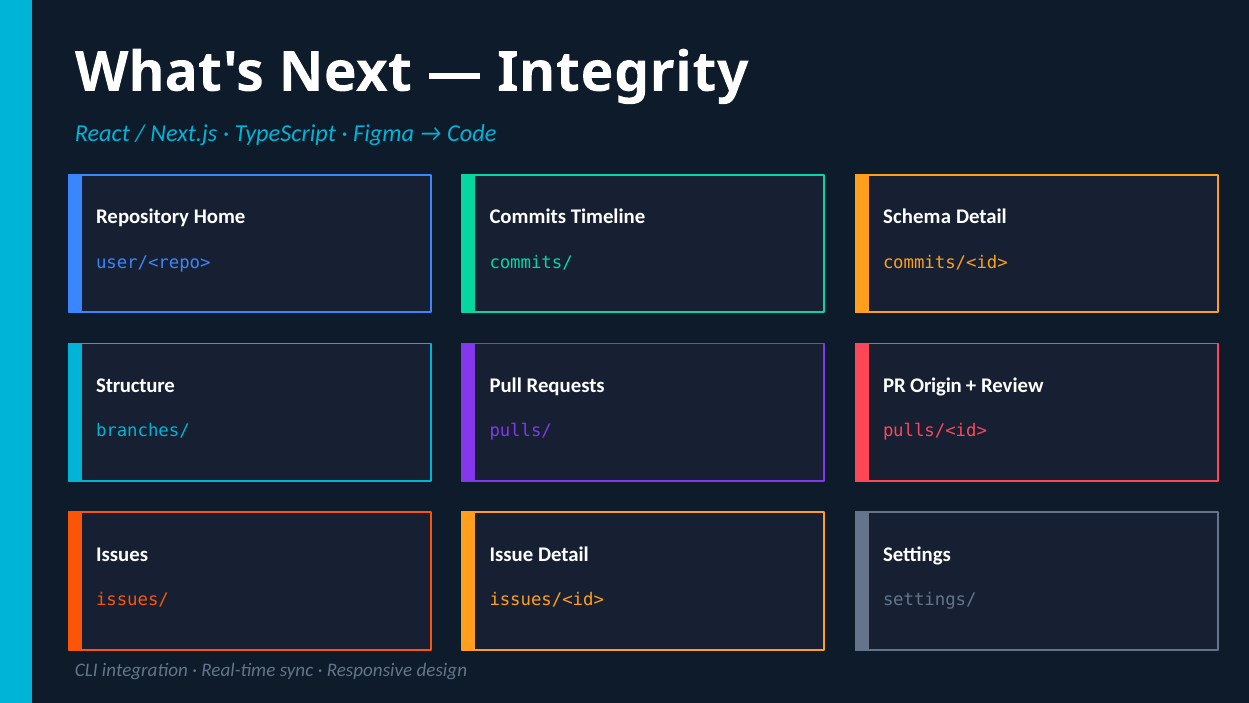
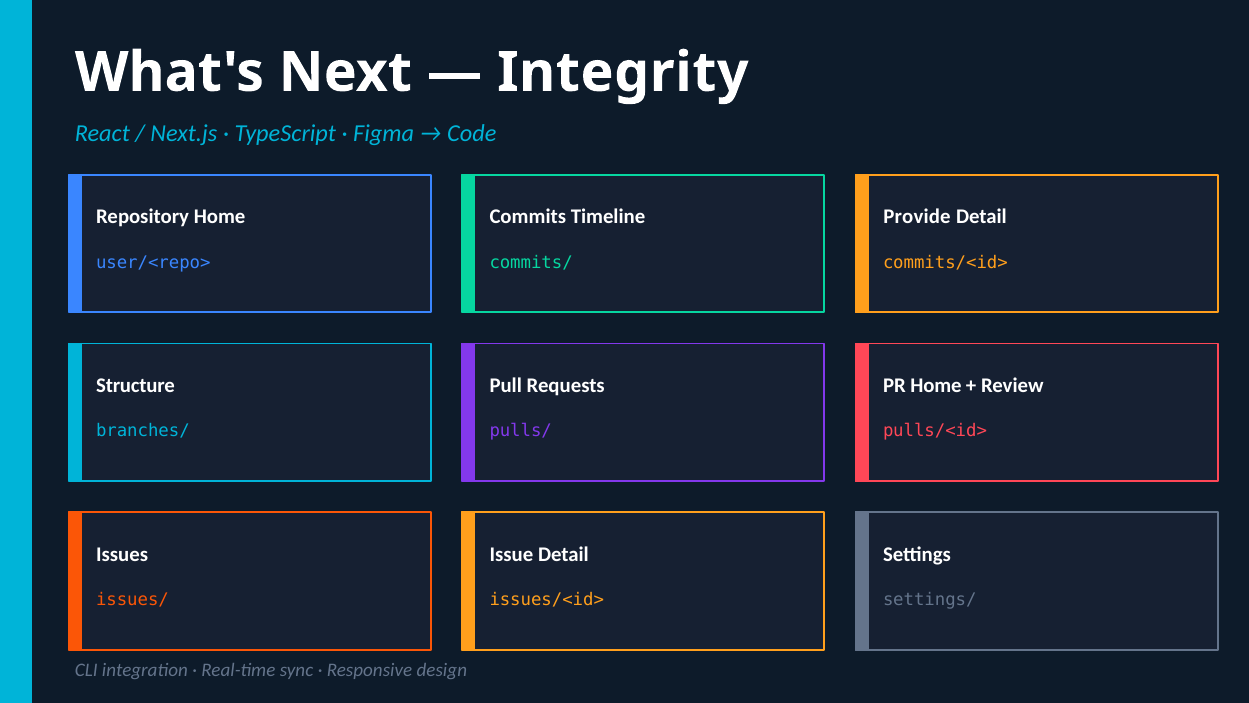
Schema: Schema -> Provide
PR Origin: Origin -> Home
